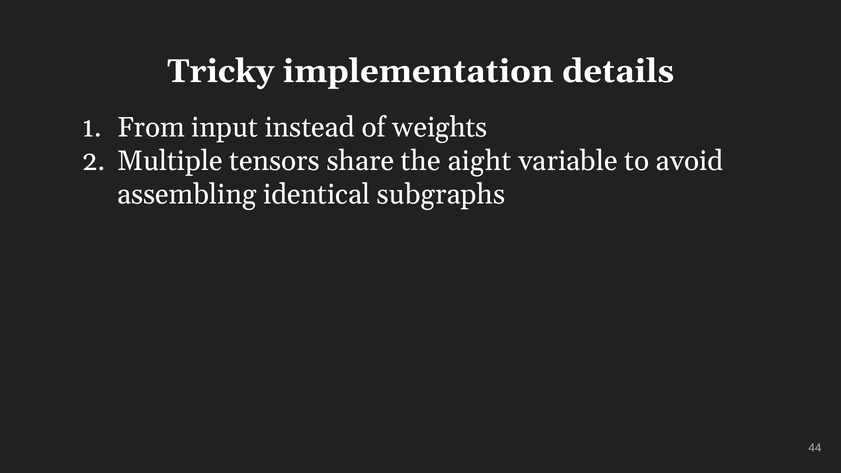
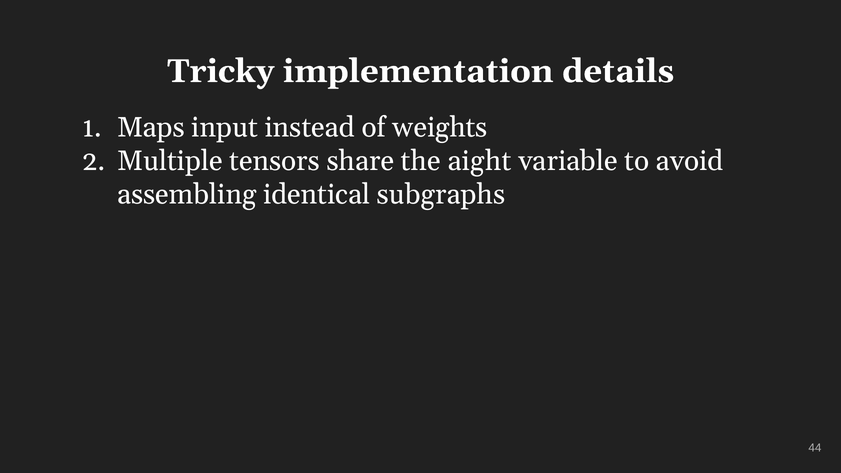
From: From -> Maps
